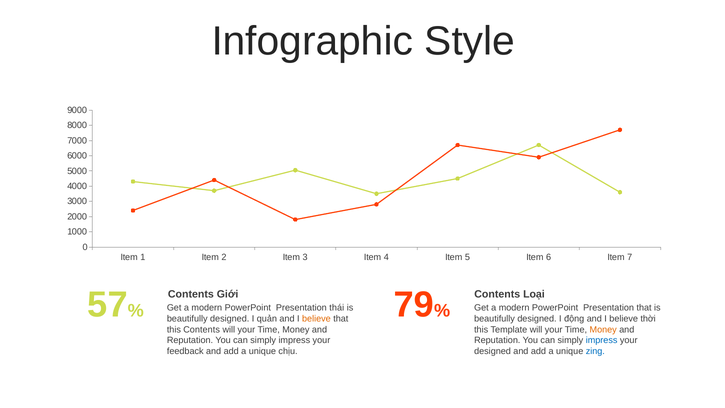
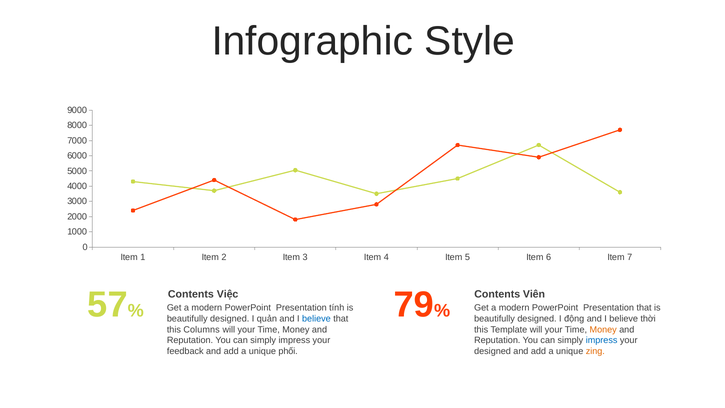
Giới: Giới -> Việc
Loại: Loại -> Viên
thái: thái -> tính
believe at (316, 319) colour: orange -> blue
this Contents: Contents -> Columns
chịu: chịu -> phối
zing colour: blue -> orange
